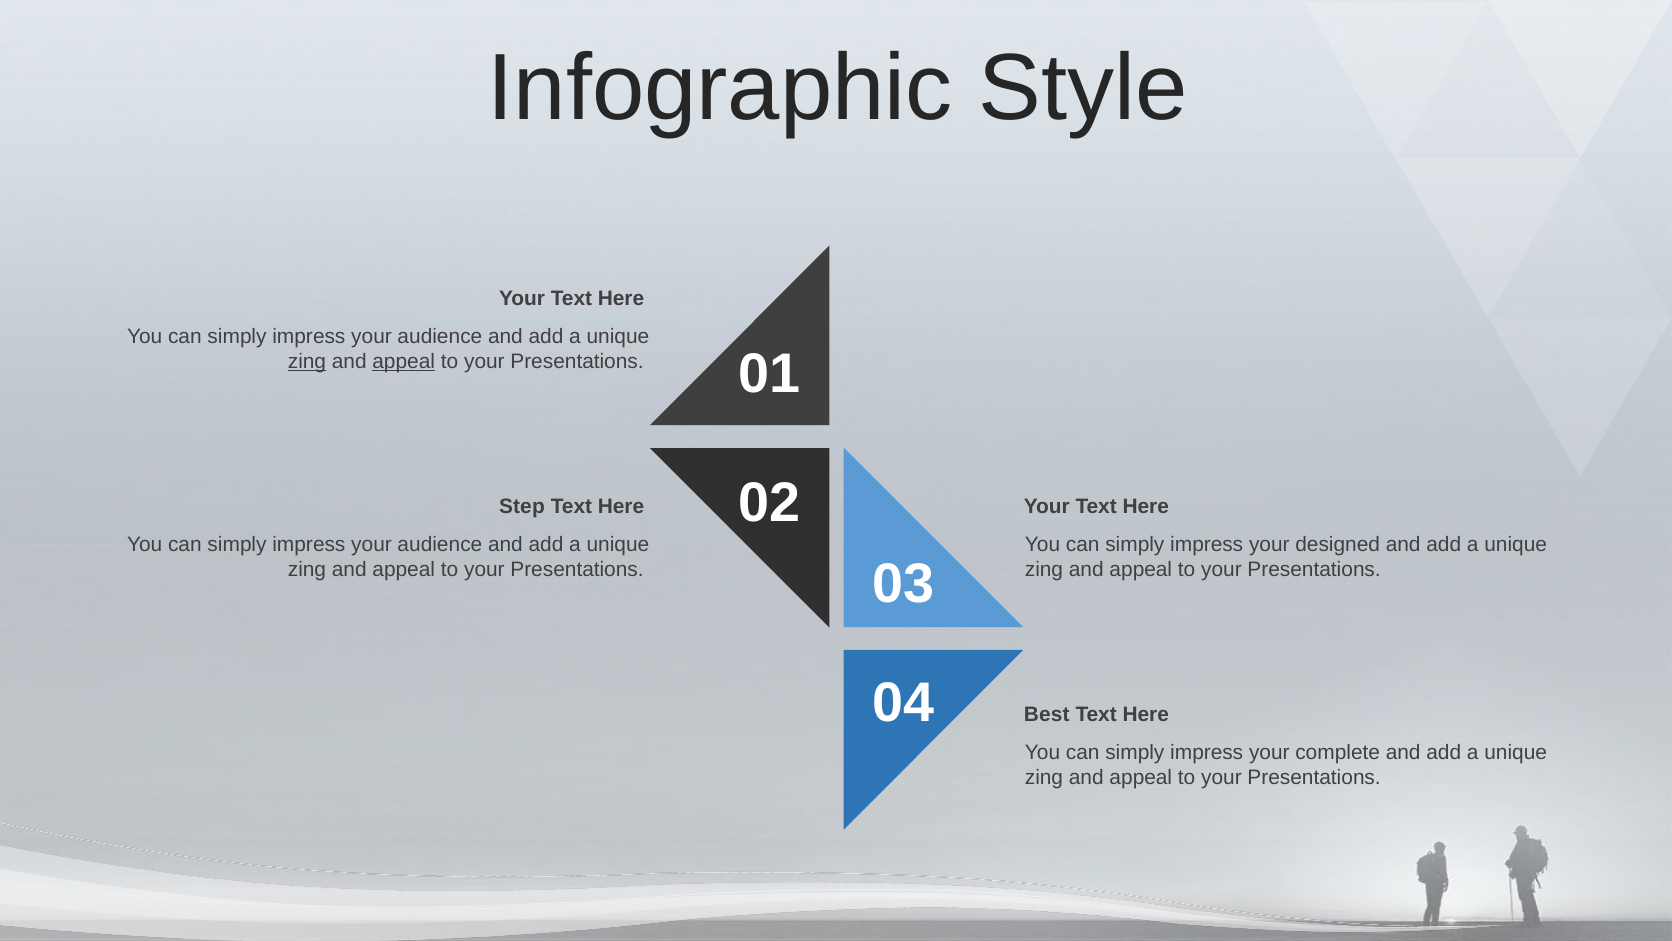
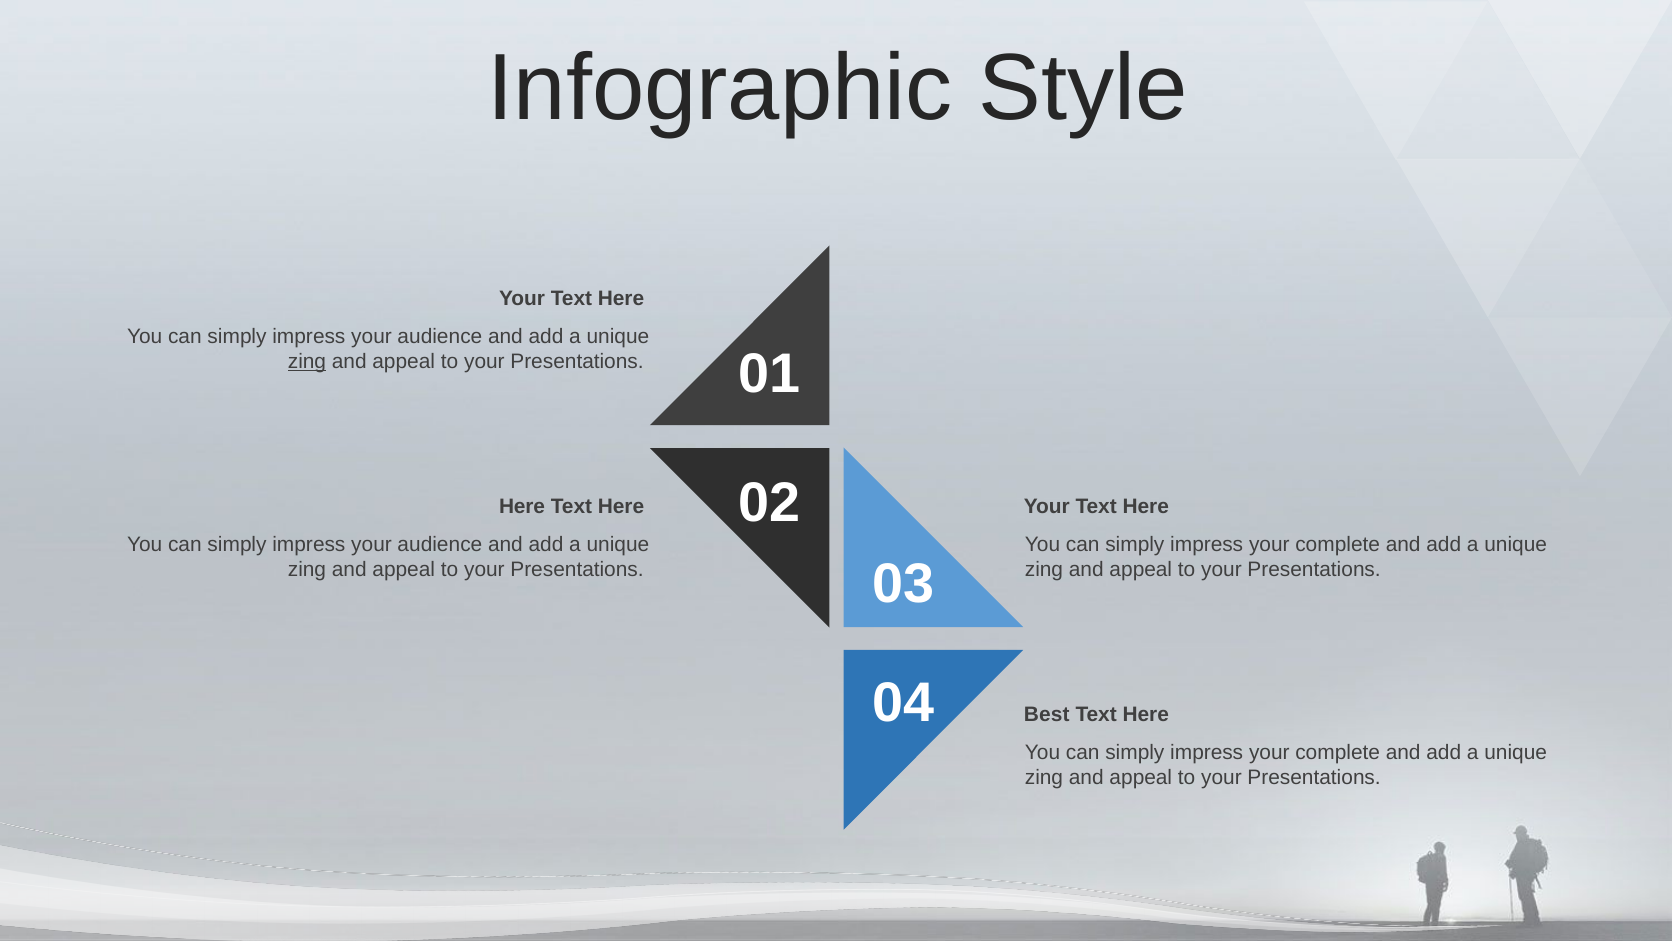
appeal at (404, 361) underline: present -> none
Step at (522, 506): Step -> Here
designed at (1338, 544): designed -> complete
